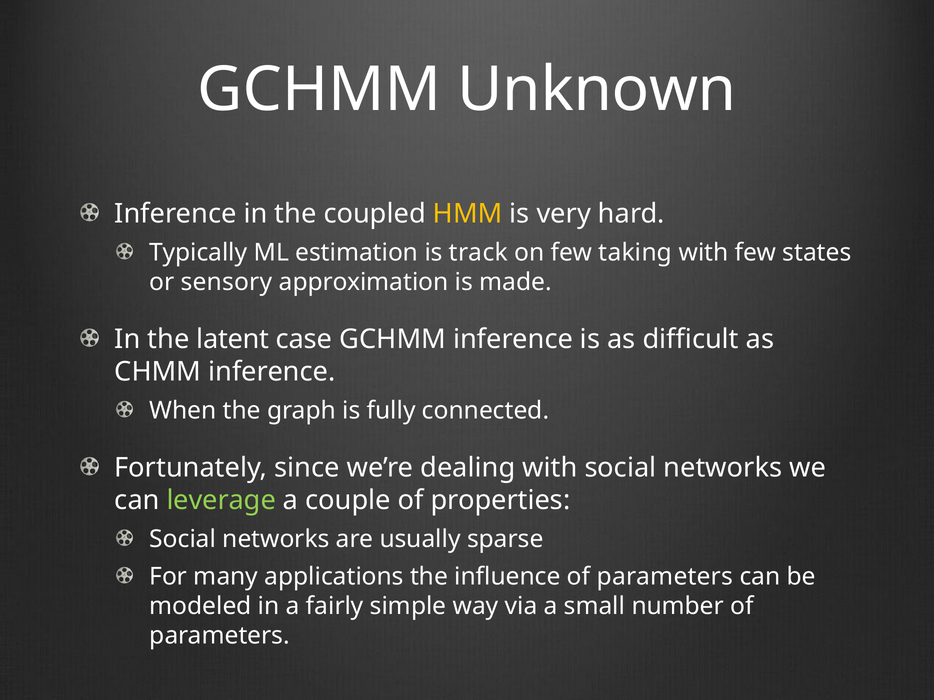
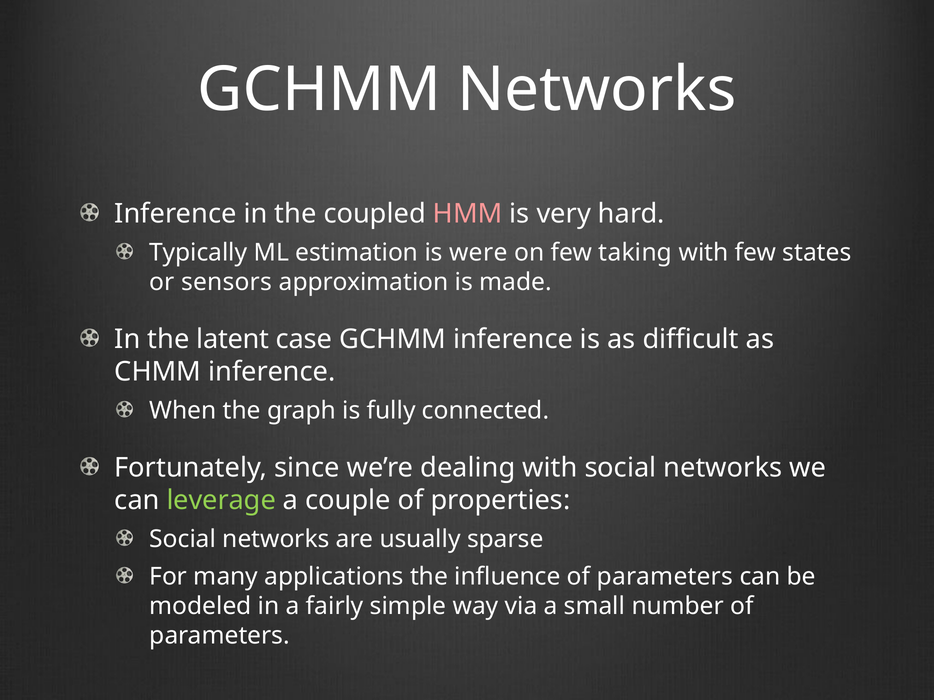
GCHMM Unknown: Unknown -> Networks
HMM colour: yellow -> pink
track: track -> were
sensory: sensory -> sensors
